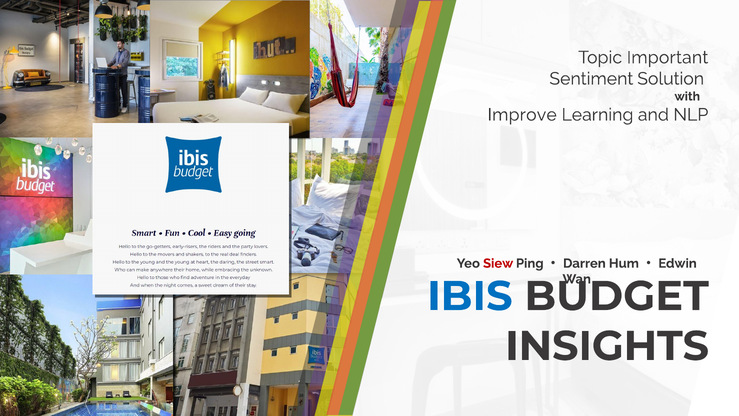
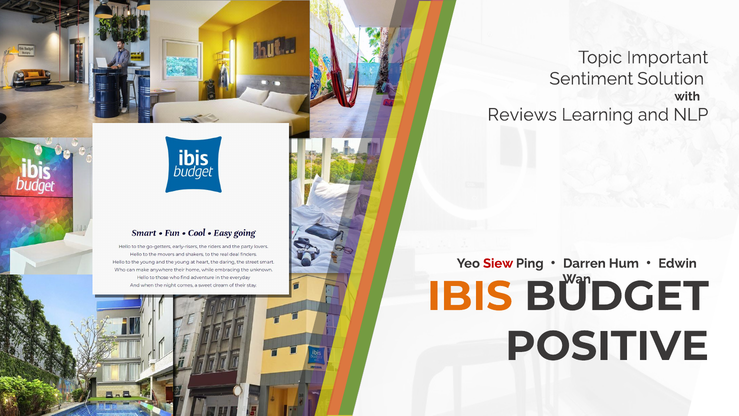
Improve: Improve -> Reviews
IBIS colour: blue -> orange
INSIGHTS: INSIGHTS -> POSITIVE
